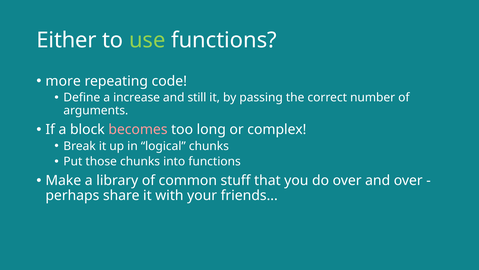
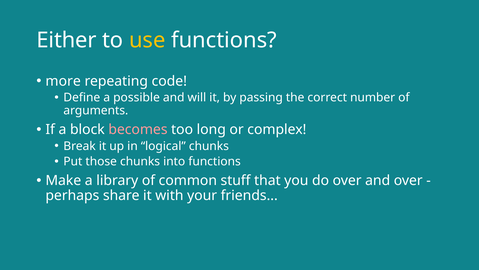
use colour: light green -> yellow
increase: increase -> possible
still: still -> will
